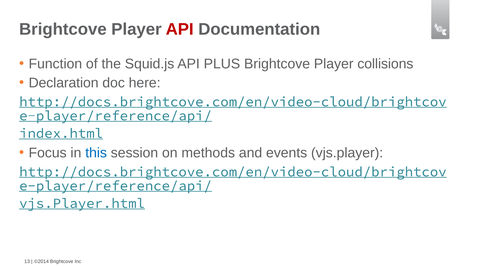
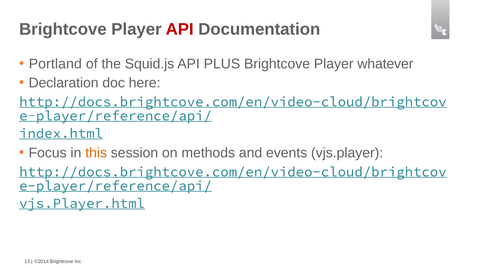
Function: Function -> Portland
collisions: collisions -> whatever
this colour: blue -> orange
